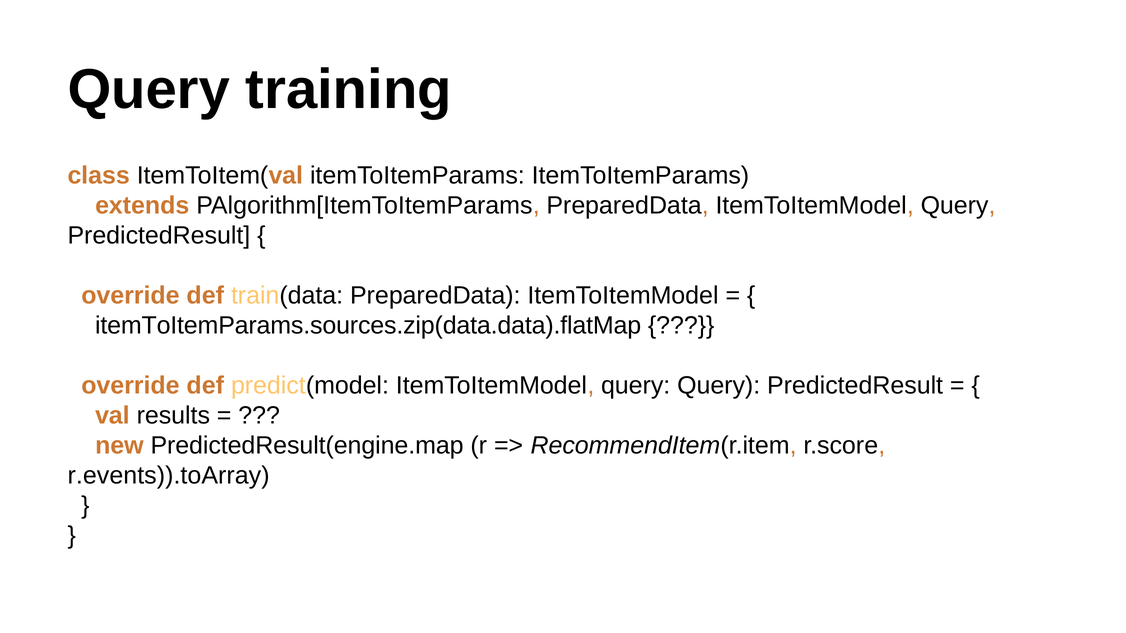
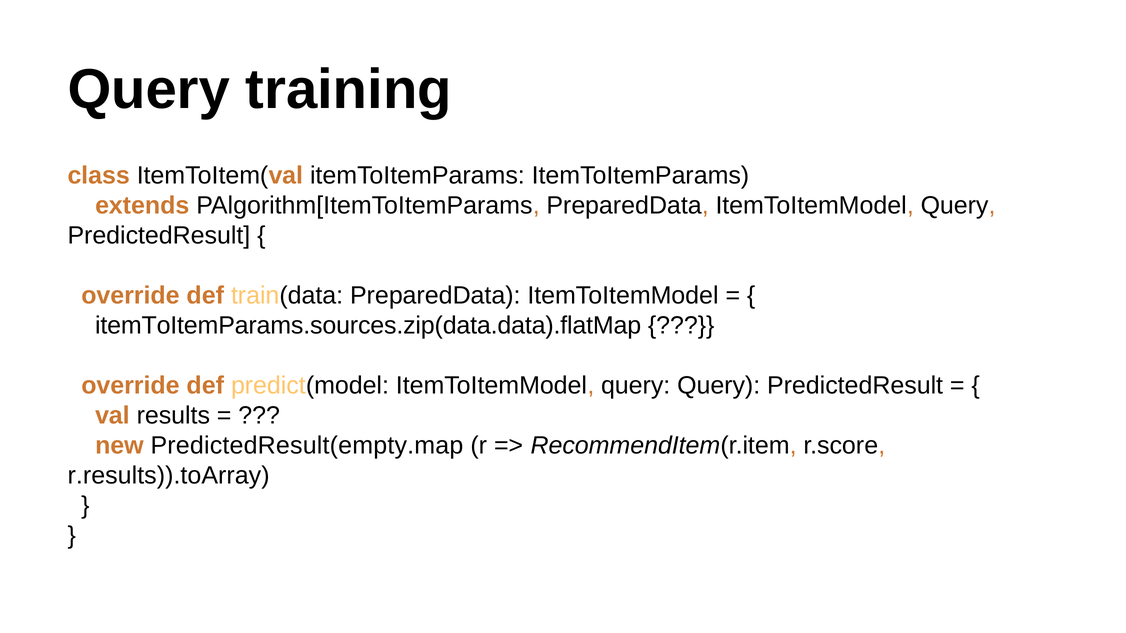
PredictedResult(engine.map: PredictedResult(engine.map -> PredictedResult(empty.map
r.events)).toArray: r.events)).toArray -> r.results)).toArray
